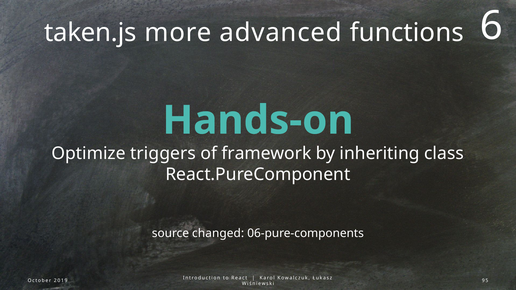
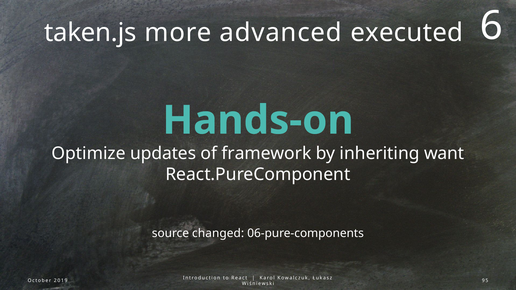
functions: functions -> executed
triggers: triggers -> updates
class: class -> want
